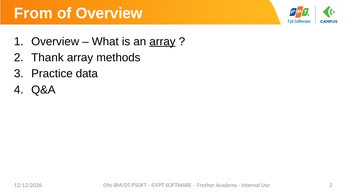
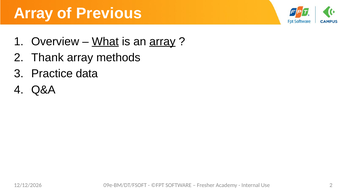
From at (33, 13): From -> Array
of Overview: Overview -> Previous
What underline: none -> present
